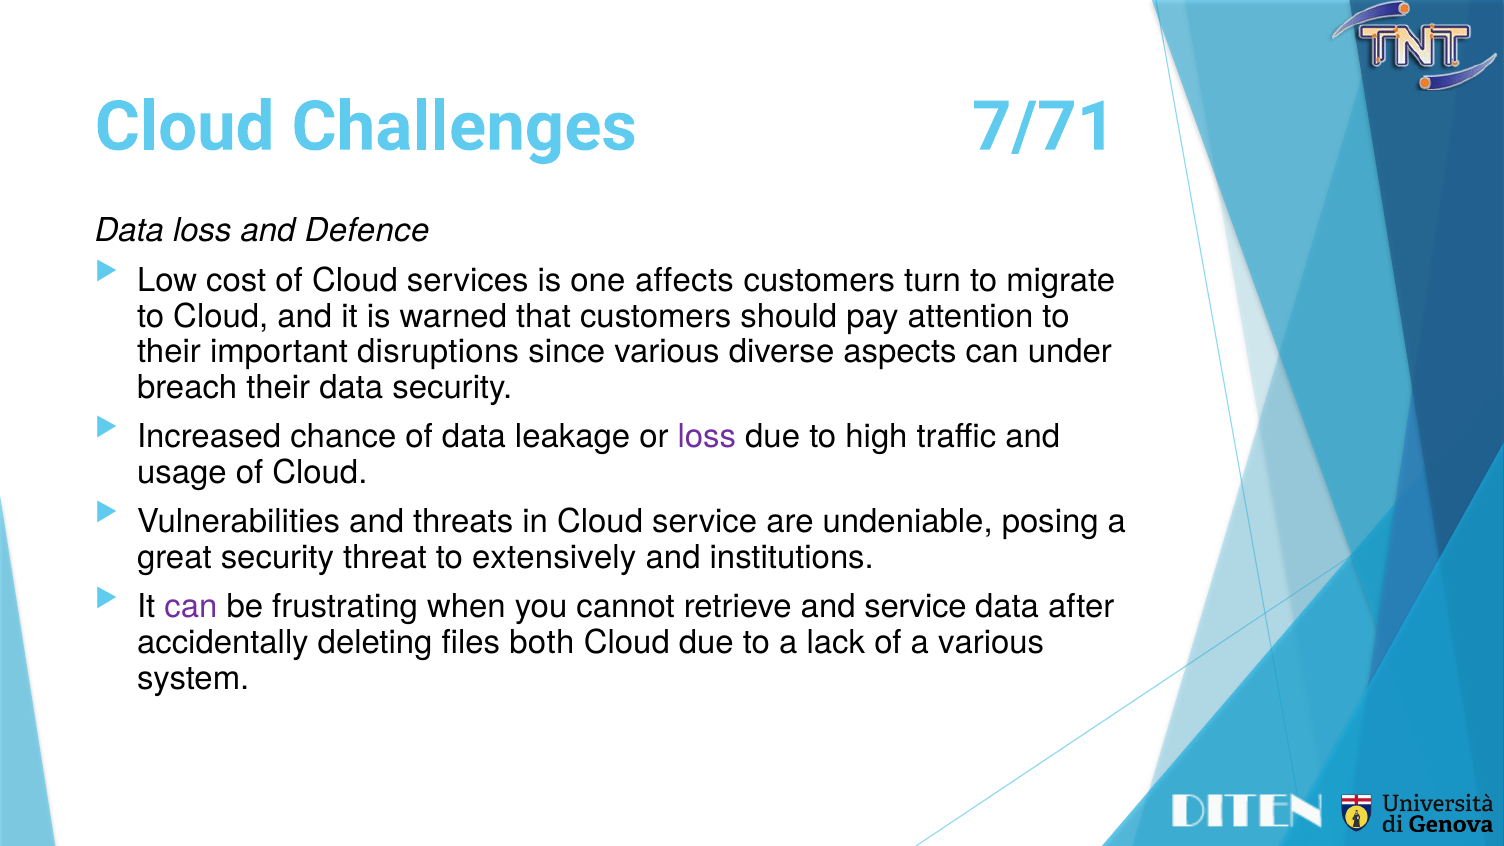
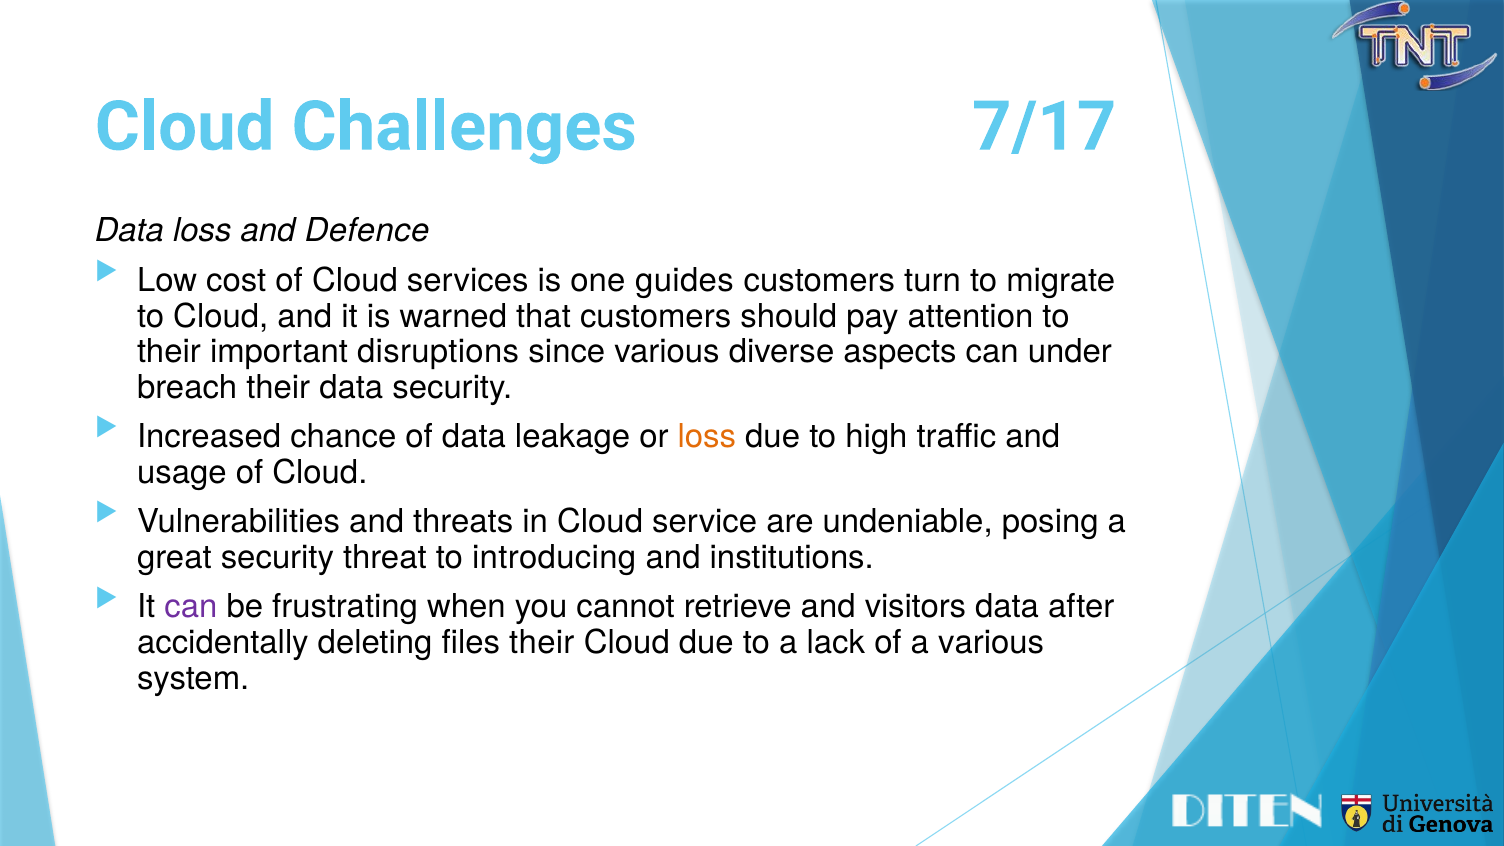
7/71: 7/71 -> 7/17
affects: affects -> guides
loss at (707, 437) colour: purple -> orange
extensively: extensively -> introducing
and service: service -> visitors
files both: both -> their
